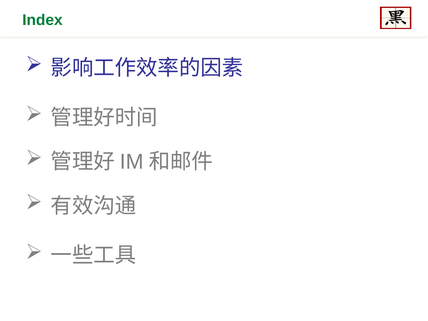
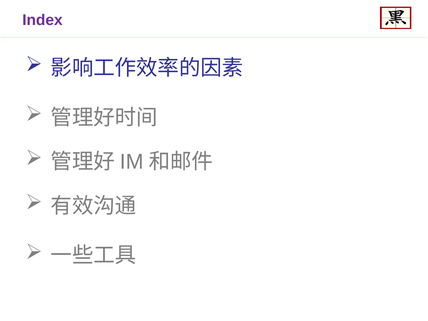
Index colour: green -> purple
